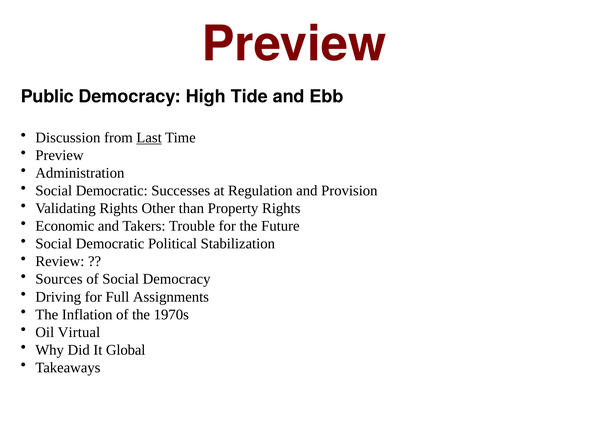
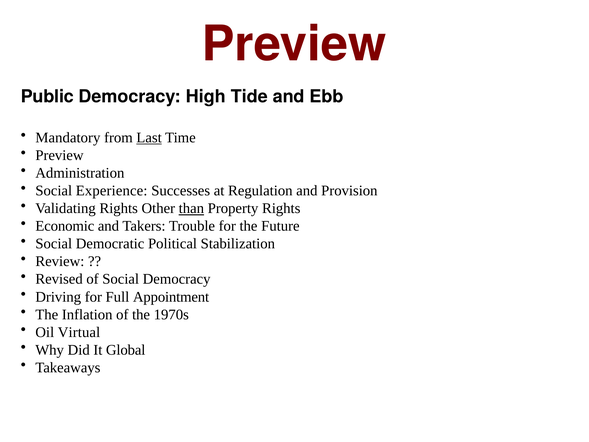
Discussion: Discussion -> Mandatory
Democratic at (112, 191): Democratic -> Experience
than underline: none -> present
Sources: Sources -> Revised
Assignments: Assignments -> Appointment
